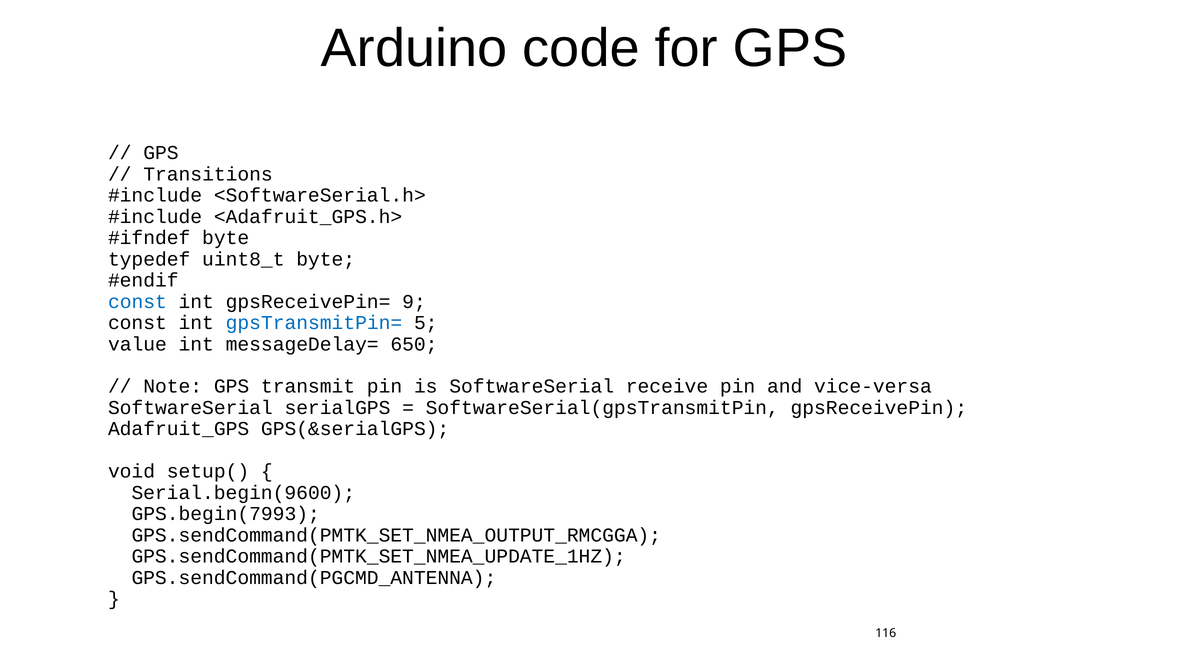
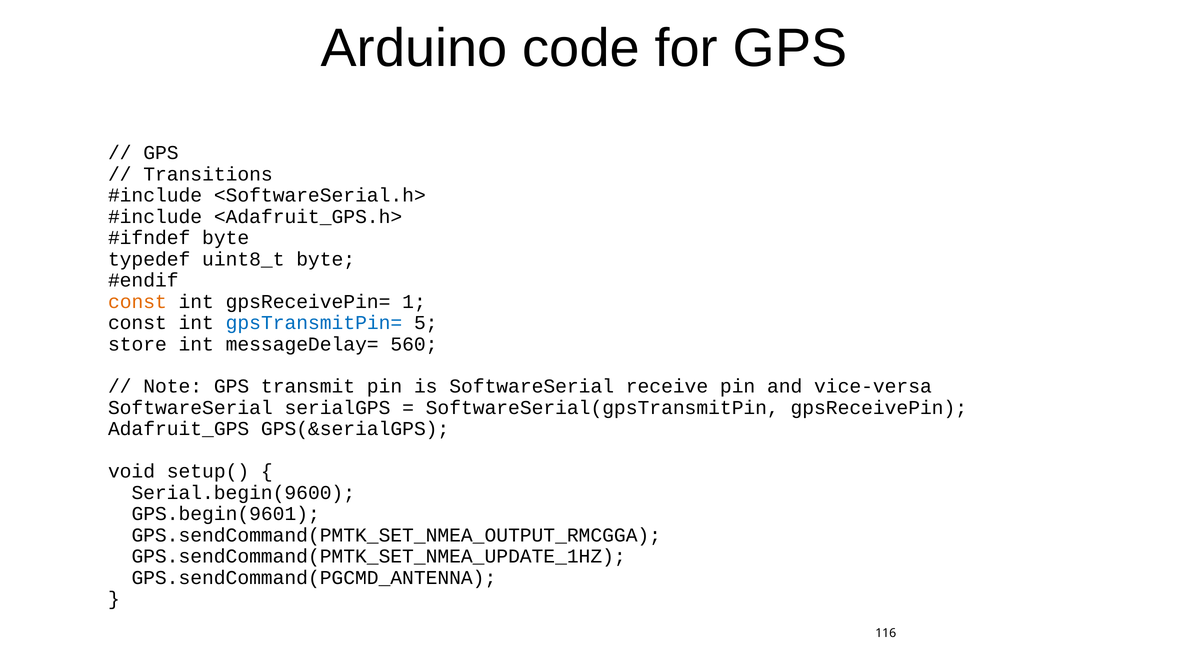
const at (137, 302) colour: blue -> orange
9: 9 -> 1
value: value -> store
650: 650 -> 560
GPS.begin(7993: GPS.begin(7993 -> GPS.begin(9601
